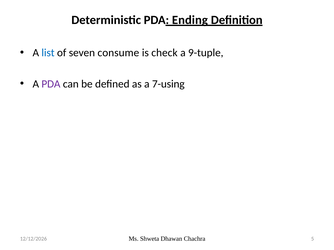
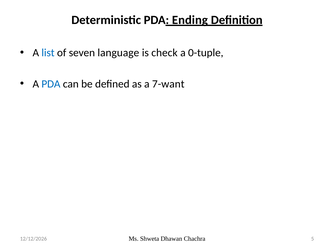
consume: consume -> language
9-tuple: 9-tuple -> 0-tuple
PDA at (51, 84) colour: purple -> blue
7-using: 7-using -> 7-want
